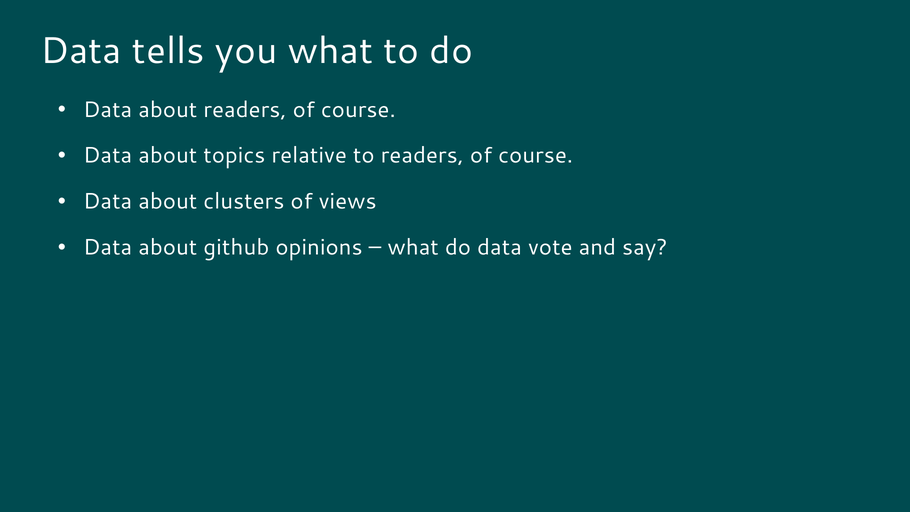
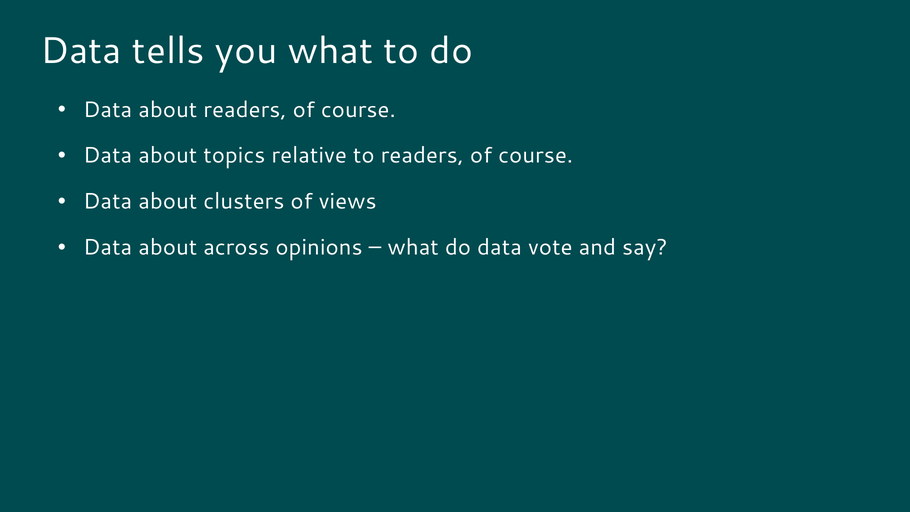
github: github -> across
